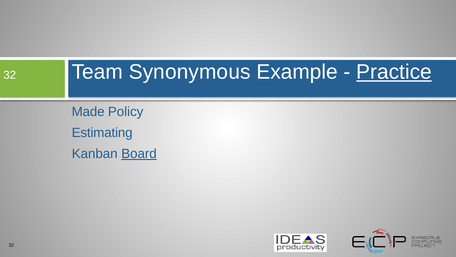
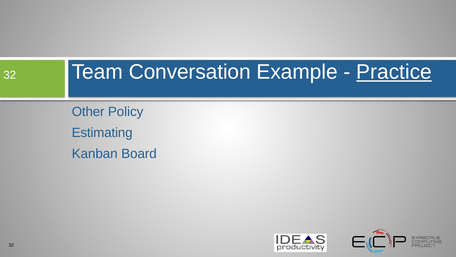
Synonymous: Synonymous -> Conversation
Made: Made -> Other
Board underline: present -> none
